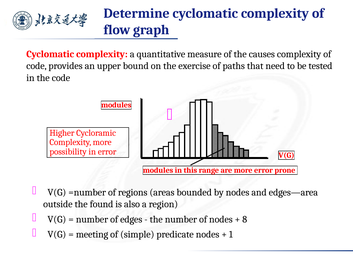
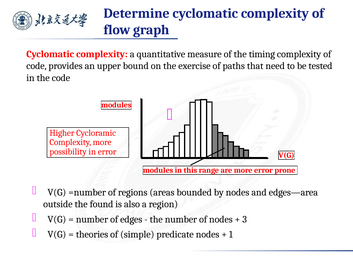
causes: causes -> timing
8: 8 -> 3
meeting: meeting -> theories
